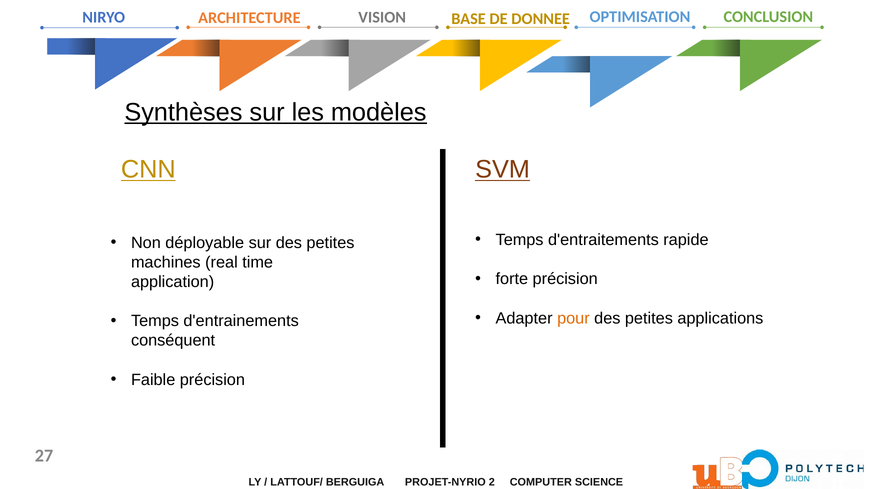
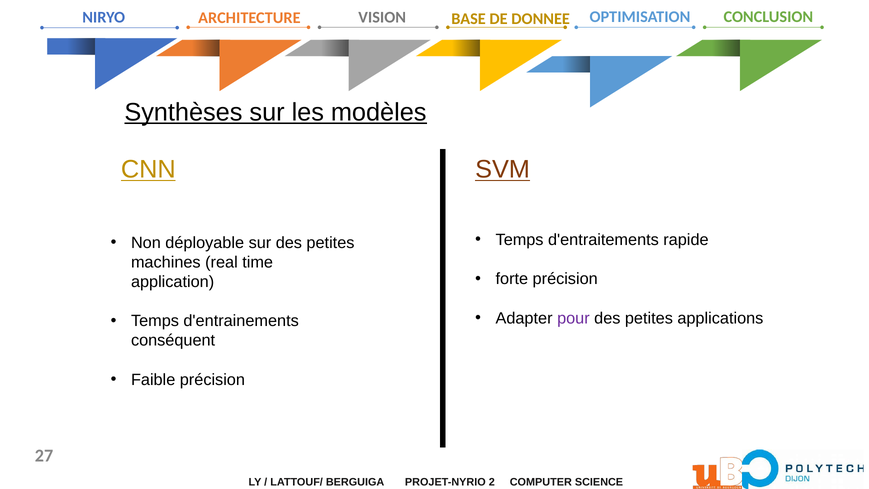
pour colour: orange -> purple
